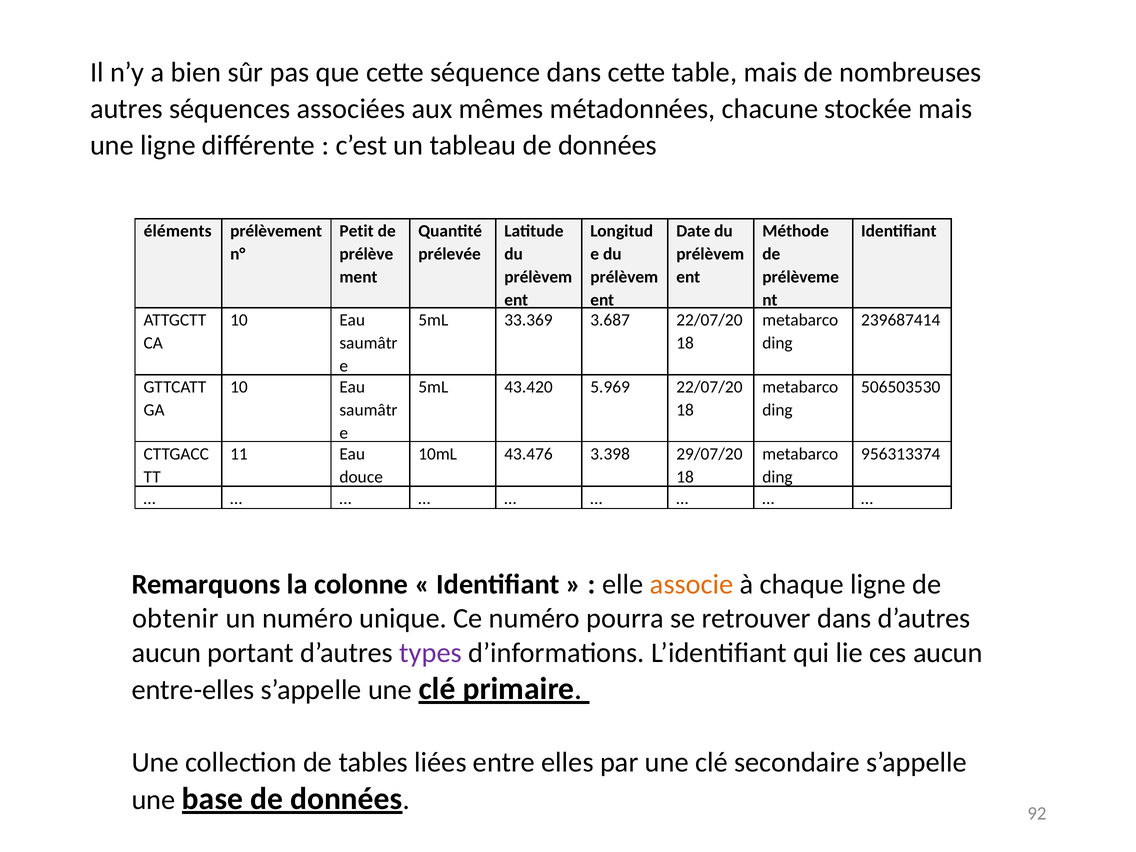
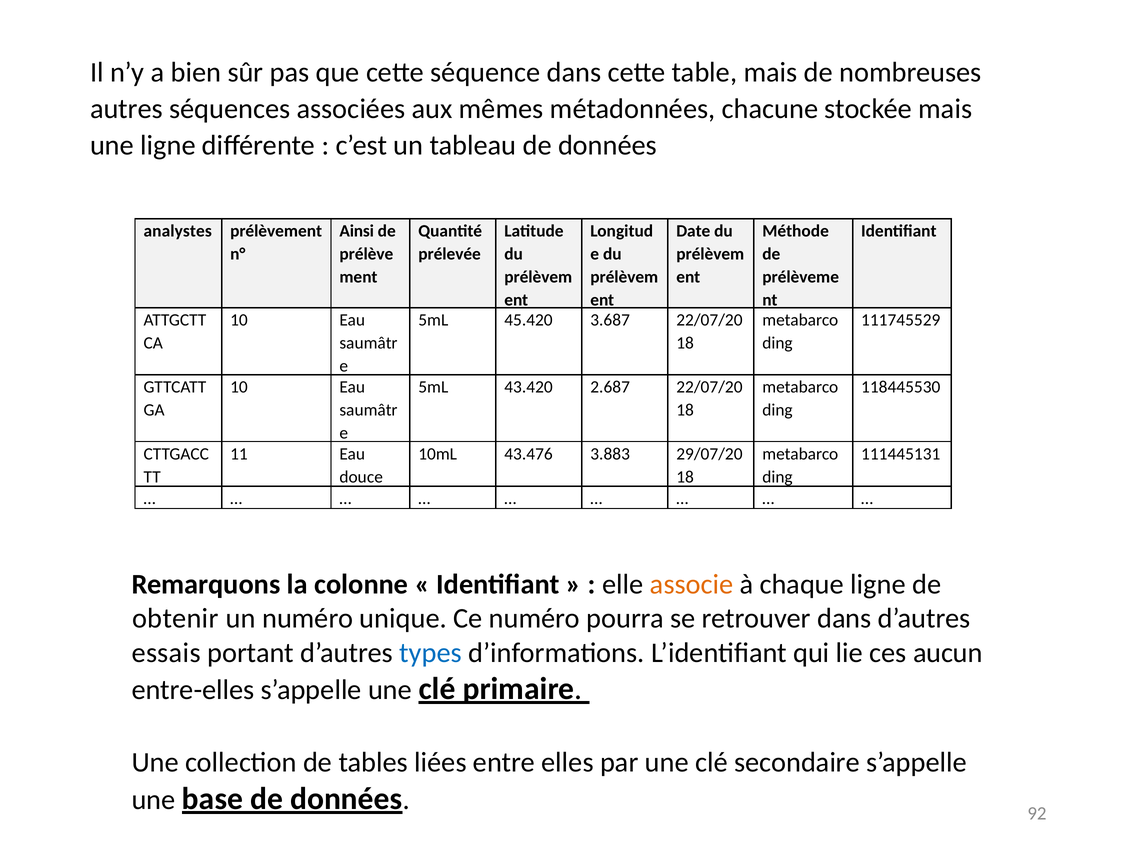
éléments: éléments -> analystes
Petit: Petit -> Ainsi
33.369: 33.369 -> 45.420
239687414: 239687414 -> 111745529
5.969: 5.969 -> 2.687
506503530: 506503530 -> 118445530
3.398: 3.398 -> 3.883
956313374: 956313374 -> 111445131
aucun at (166, 653): aucun -> essais
types colour: purple -> blue
